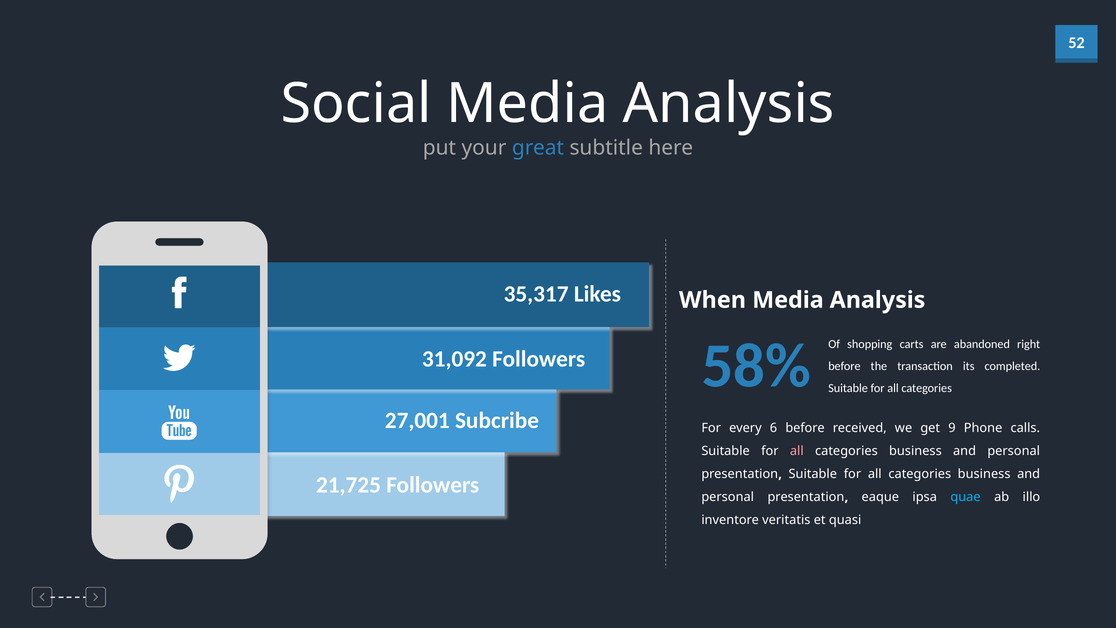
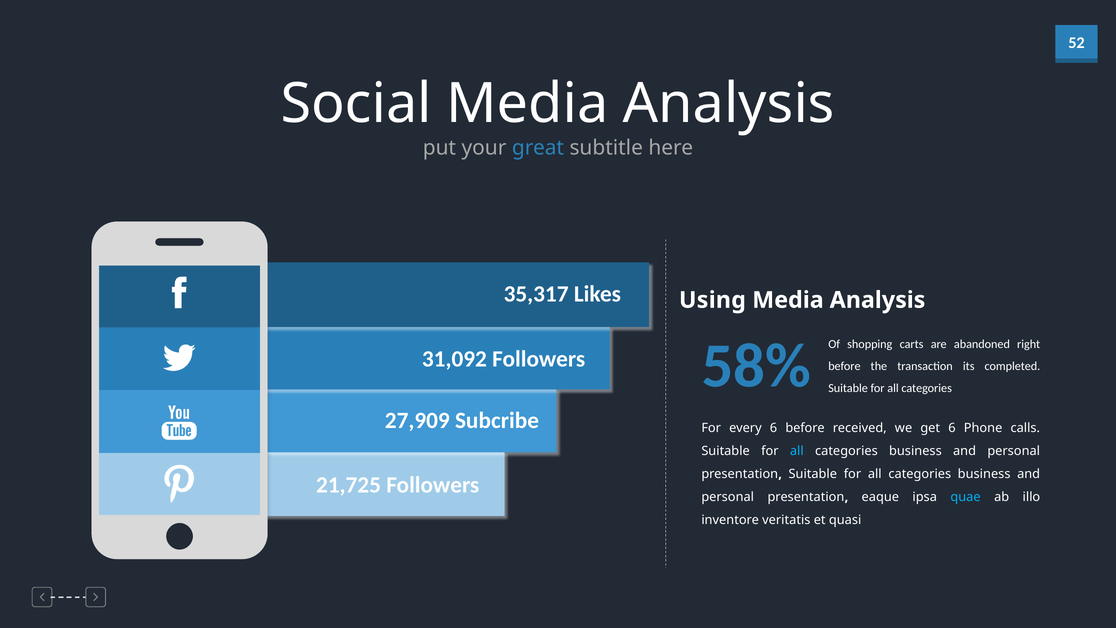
When: When -> Using
27,001: 27,001 -> 27,909
get 9: 9 -> 6
all at (797, 451) colour: pink -> light blue
